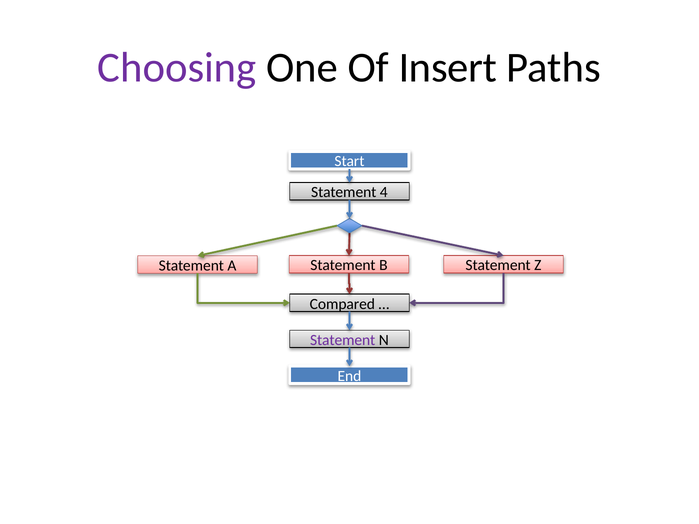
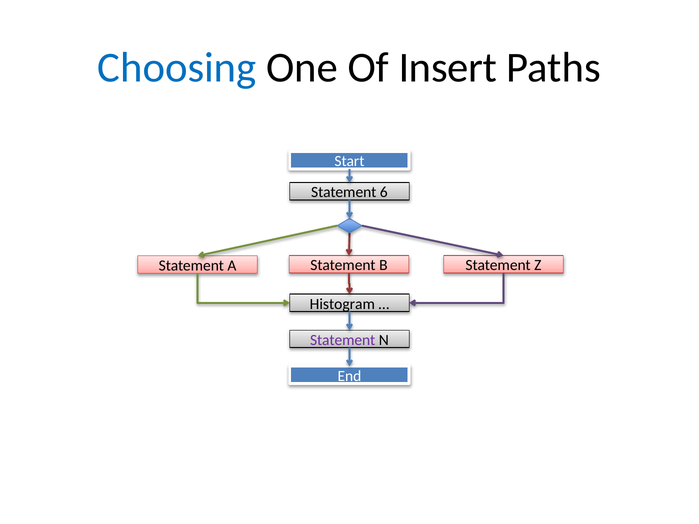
Choosing colour: purple -> blue
4: 4 -> 6
Compared: Compared -> Histogram
